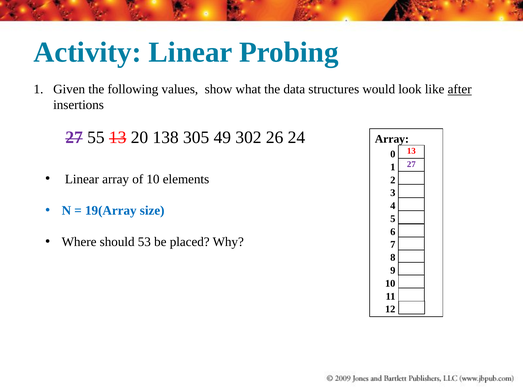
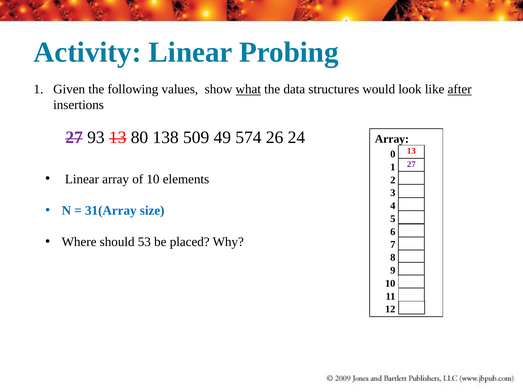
what underline: none -> present
55: 55 -> 93
20: 20 -> 80
305: 305 -> 509
302: 302 -> 574
19(Array: 19(Array -> 31(Array
